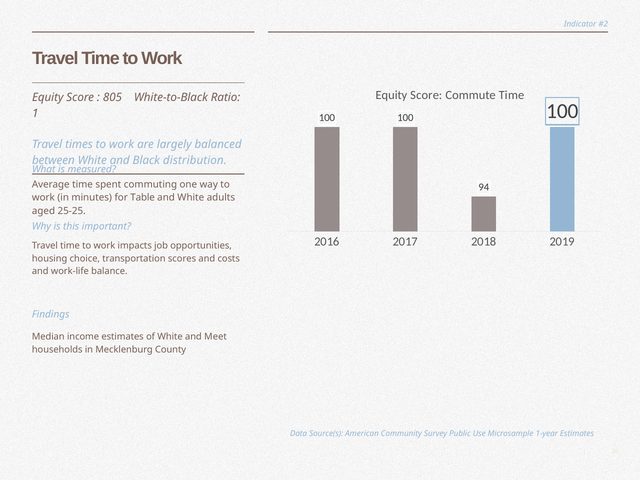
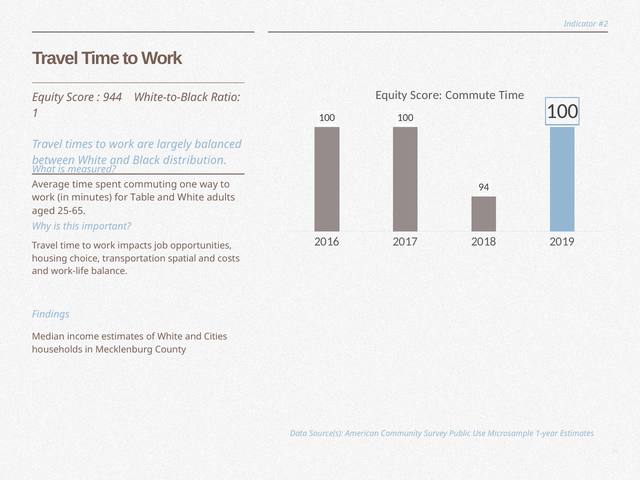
805: 805 -> 944
25-25: 25-25 -> 25-65
scores: scores -> spatial
Meet: Meet -> Cities
